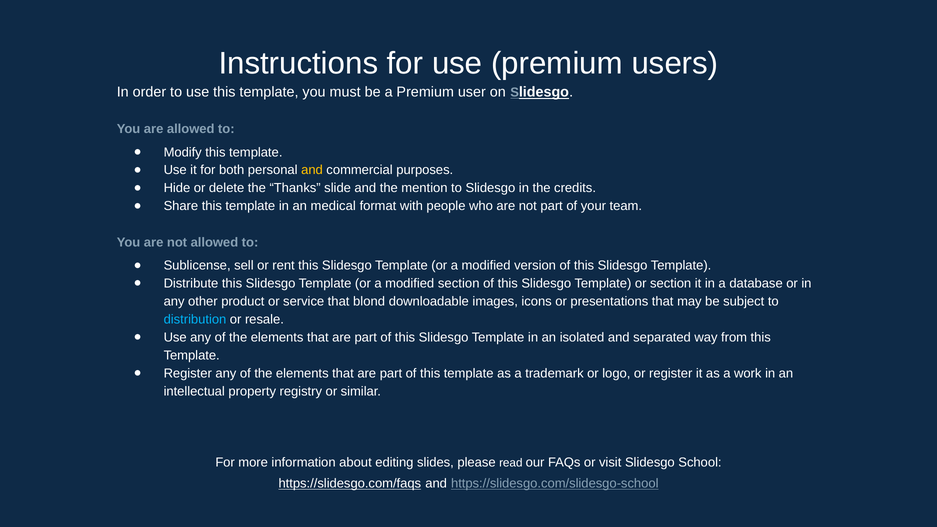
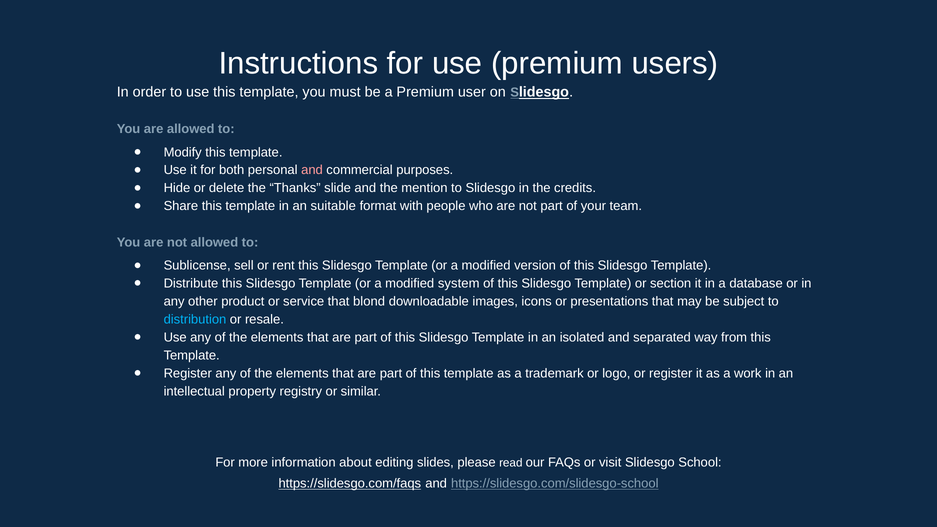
and at (312, 170) colour: yellow -> pink
medical: medical -> suitable
modified section: section -> system
